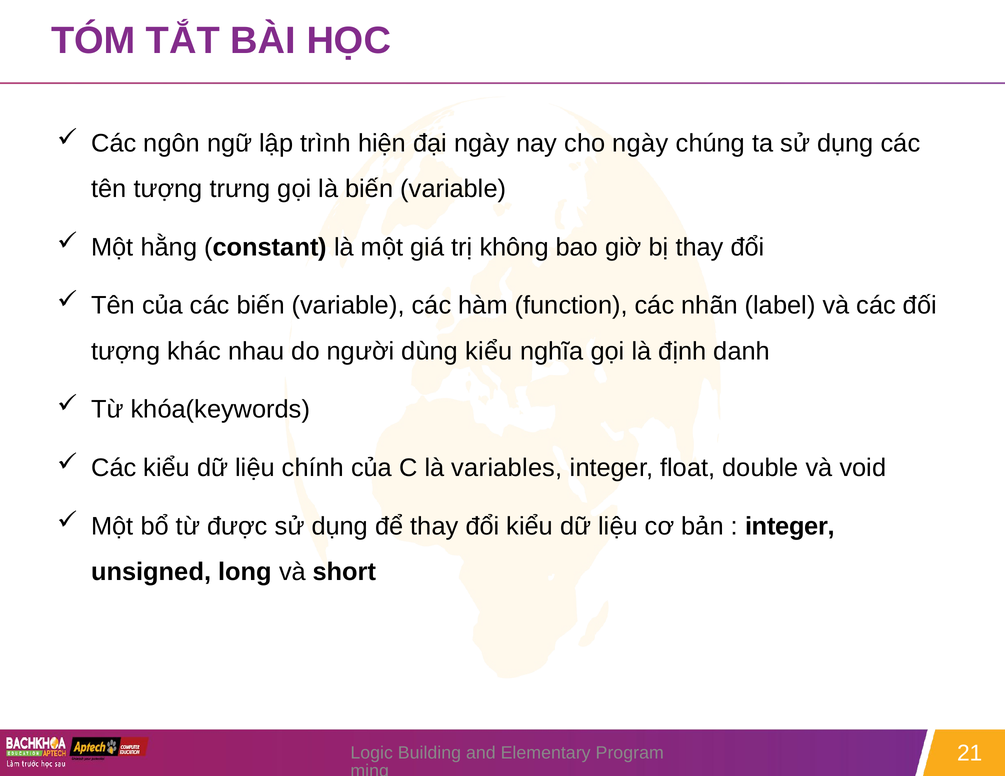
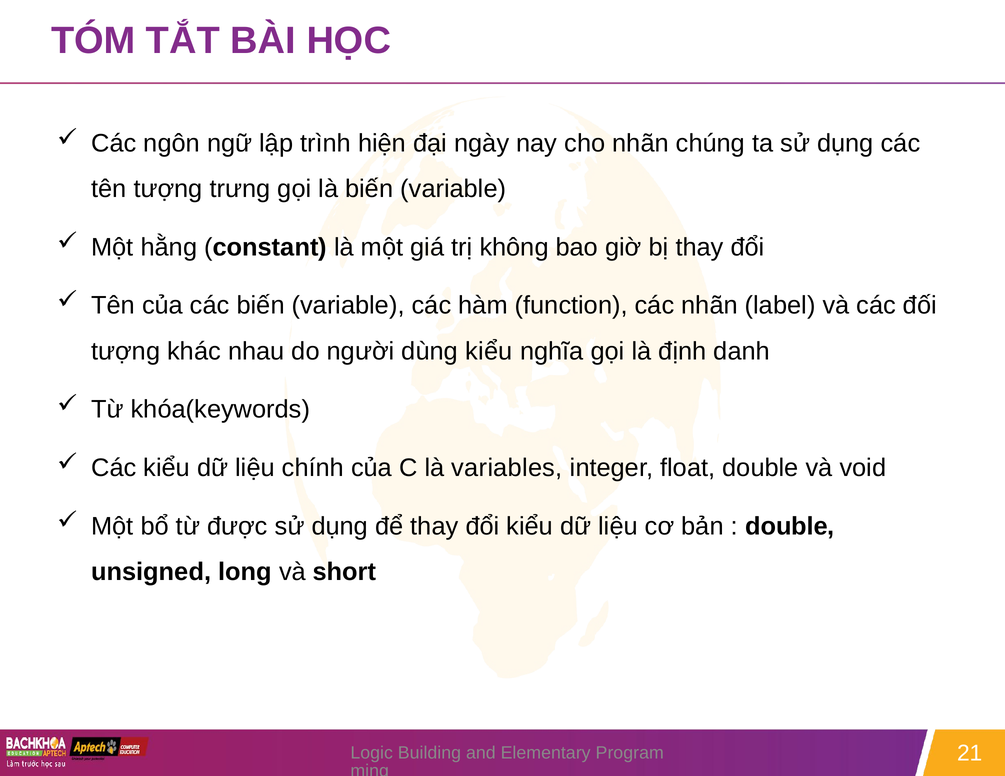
cho ngày: ngày -> nhãn
integer at (790, 527): integer -> double
